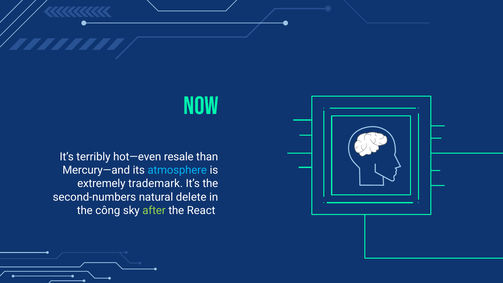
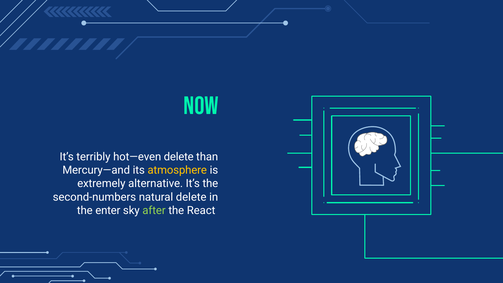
hot—even resale: resale -> delete
atmosphere colour: light blue -> yellow
trademark: trademark -> alternative
công: công -> enter
